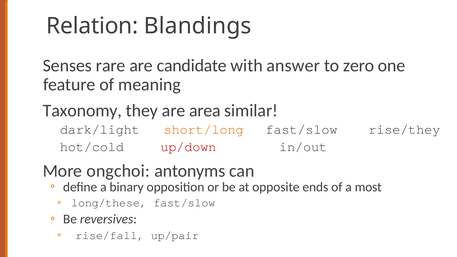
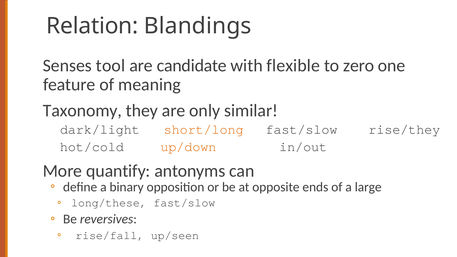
rare: rare -> tool
answer: answer -> flexible
area: area -> only
up/down colour: red -> orange
ongchoi: ongchoi -> quantify
most: most -> large
up/pair: up/pair -> up/seen
